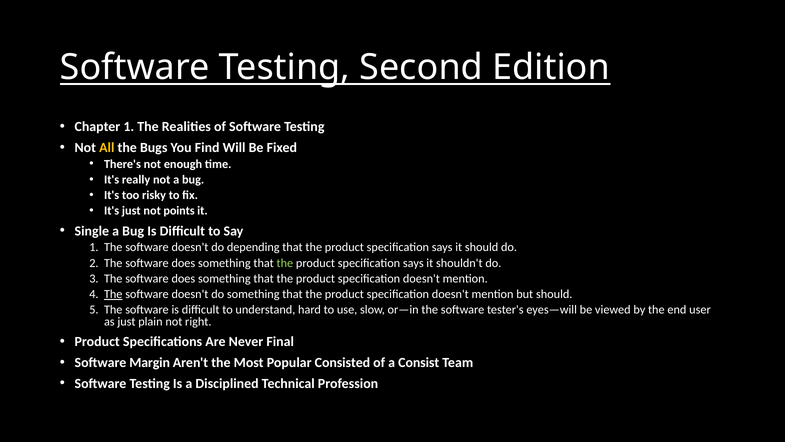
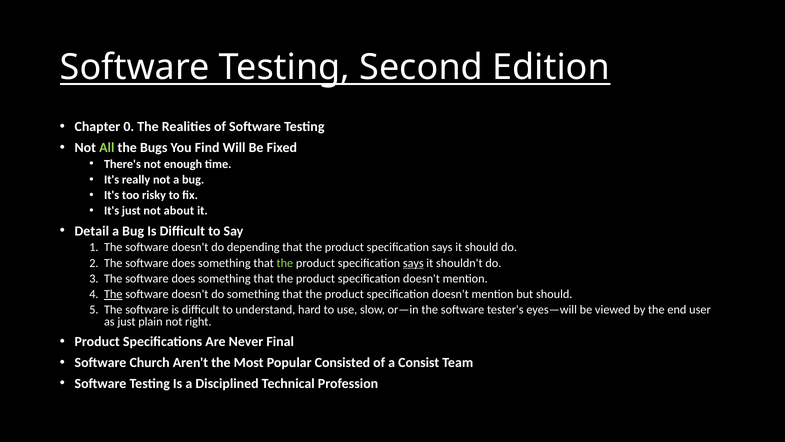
Chapter 1: 1 -> 0
All colour: yellow -> light green
points: points -> about
Single: Single -> Detail
says at (413, 263) underline: none -> present
Margin: Margin -> Church
